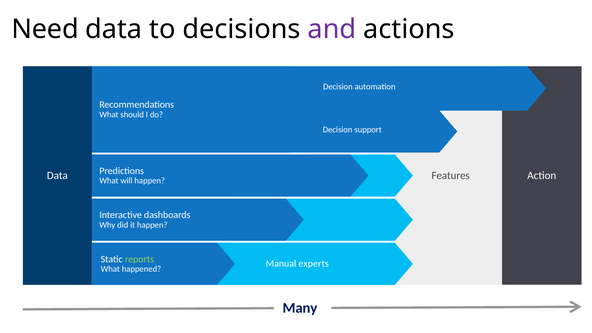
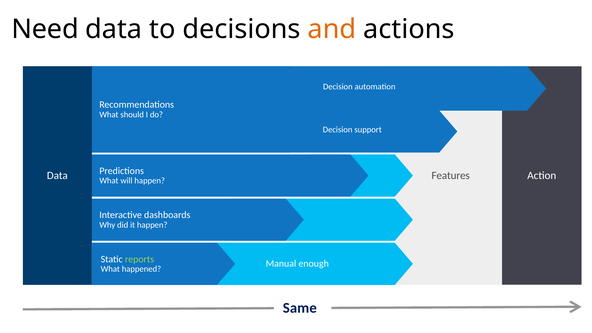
and colour: purple -> orange
experts: experts -> enough
Many: Many -> Same
